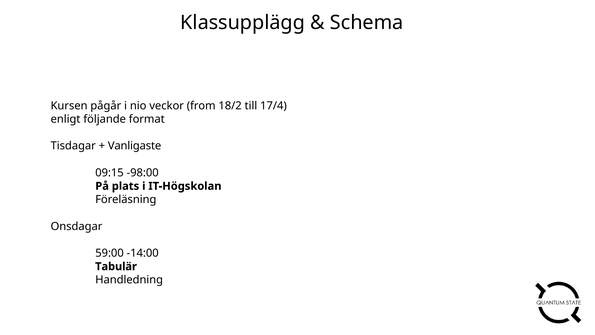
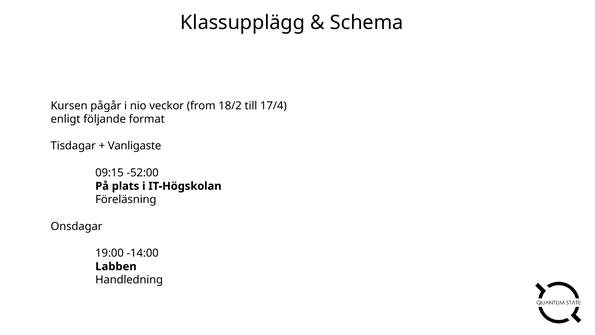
-98:00: -98:00 -> -52:00
59:00: 59:00 -> 19:00
Tabulär: Tabulär -> Labben
